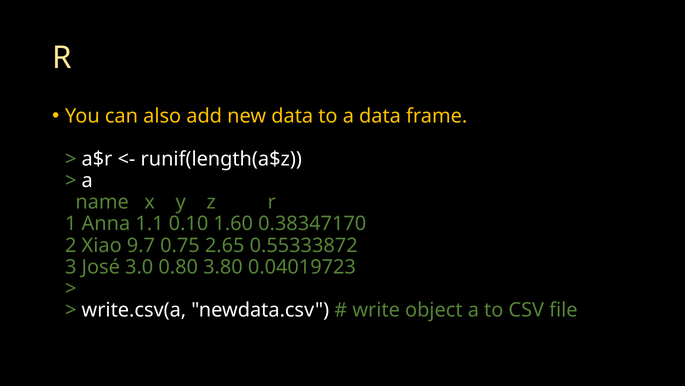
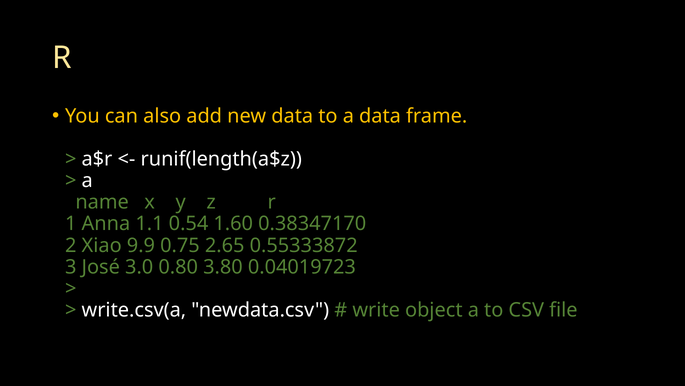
0.10: 0.10 -> 0.54
9.7: 9.7 -> 9.9
